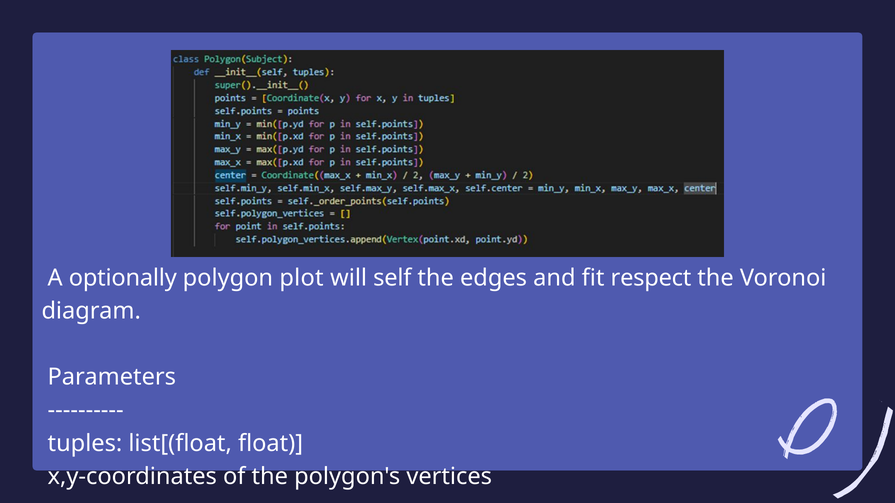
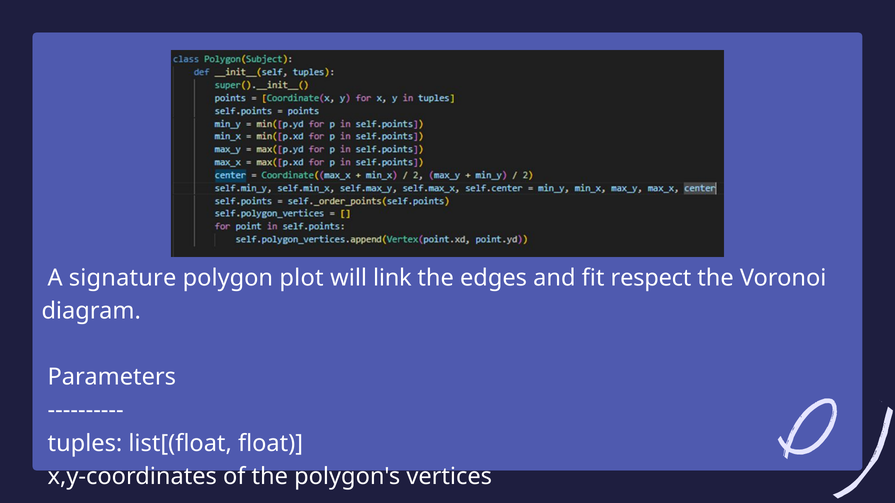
optionally: optionally -> signature
self: self -> link
